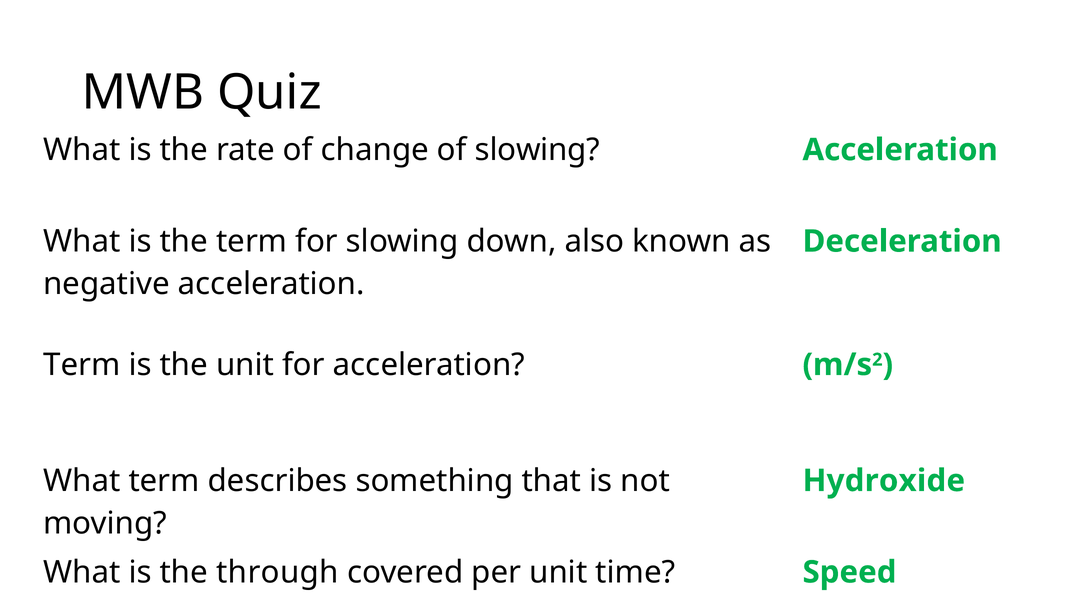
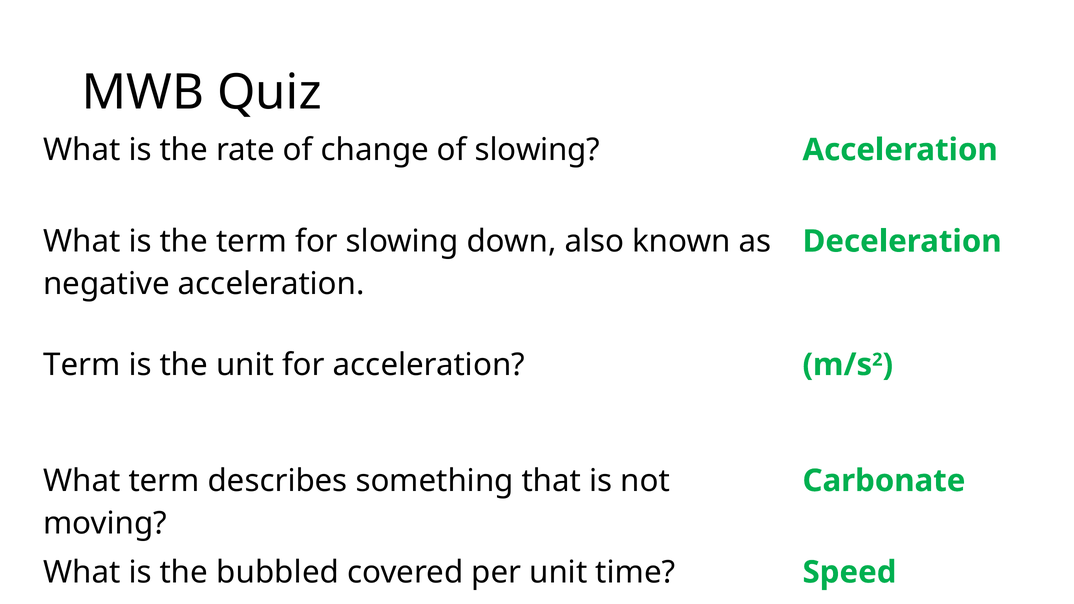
Hydroxide: Hydroxide -> Carbonate
through: through -> bubbled
